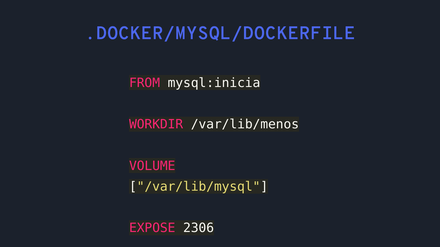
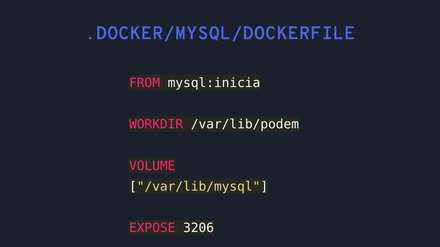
/var/lib/menos: /var/lib/menos -> /var/lib/podem
2306: 2306 -> 3206
